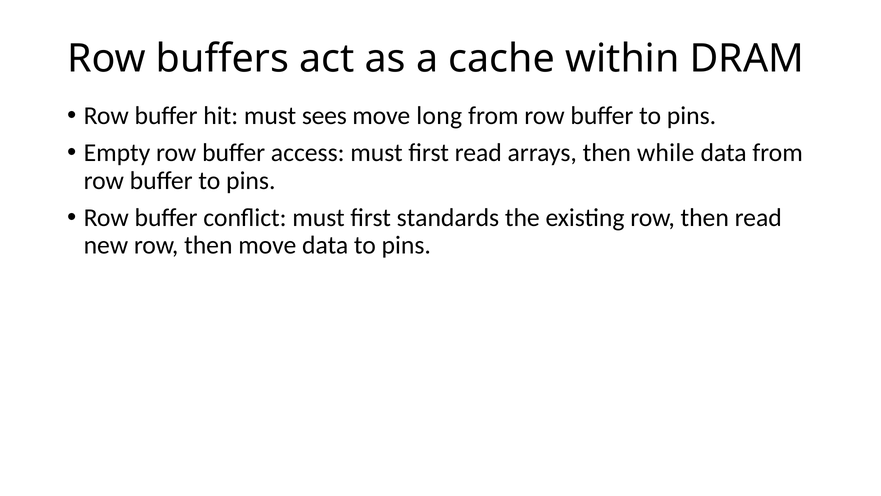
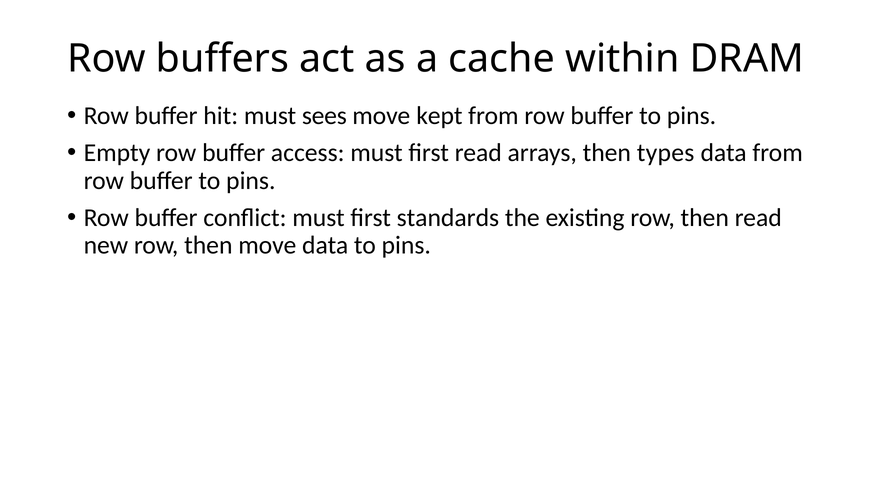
long: long -> kept
while: while -> types
